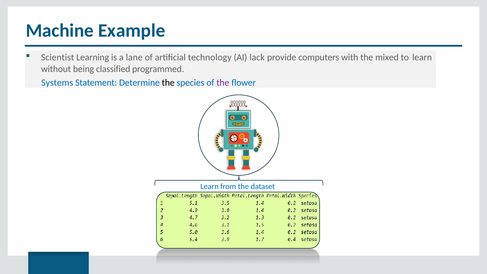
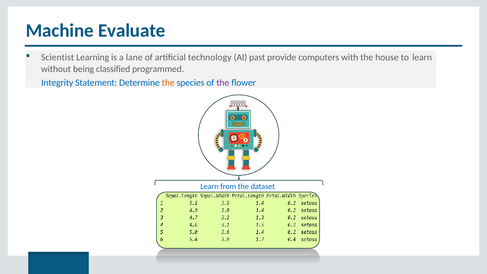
Example: Example -> Evaluate
lack: lack -> past
mixed: mixed -> house
Systems: Systems -> Integrity
the at (168, 83) colour: black -> orange
